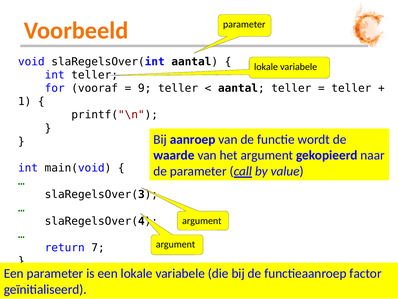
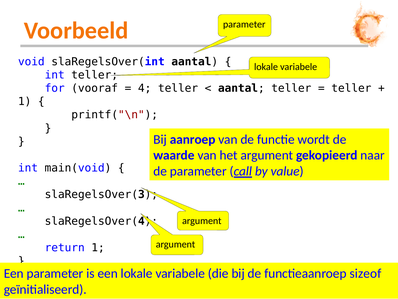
9: 9 -> 4
return 7: 7 -> 1
factor: factor -> sizeof
